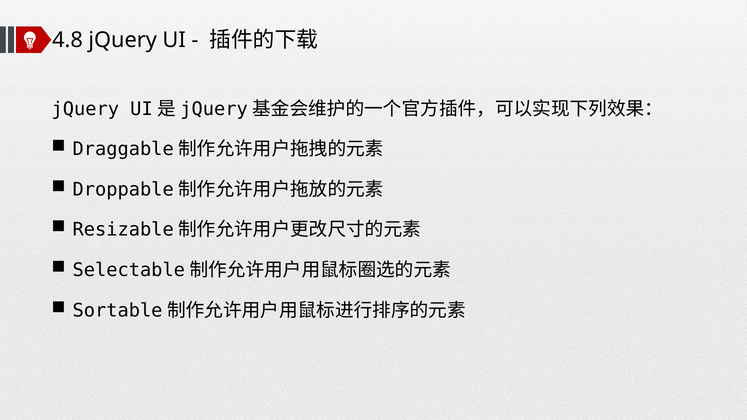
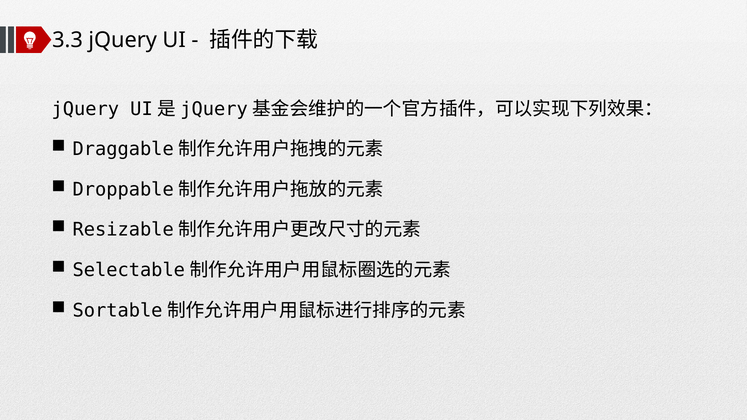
4.8: 4.8 -> 3.3
